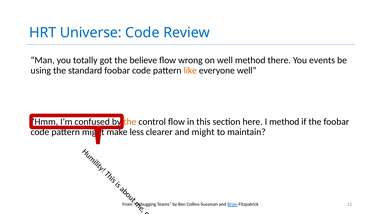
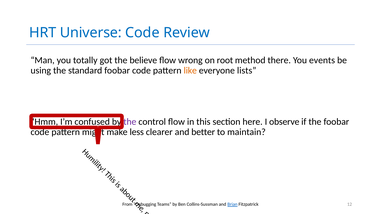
on well: well -> root
everyone well: well -> lists
the at (130, 122) colour: orange -> purple
I method: method -> observe
and might: might -> better
